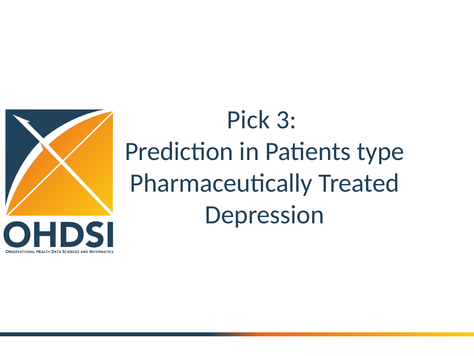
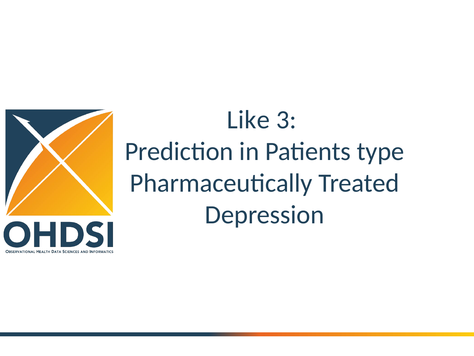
Pick: Pick -> Like
